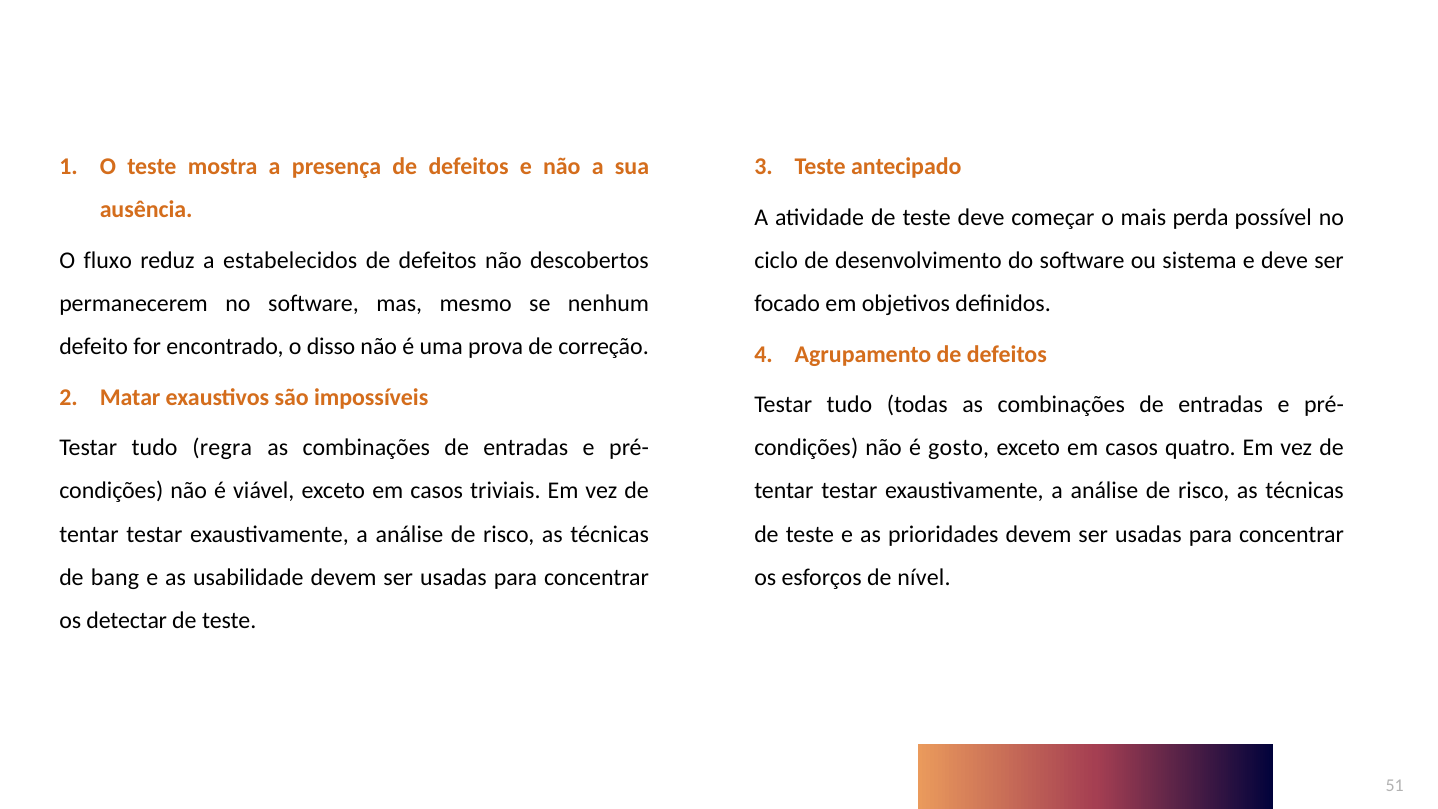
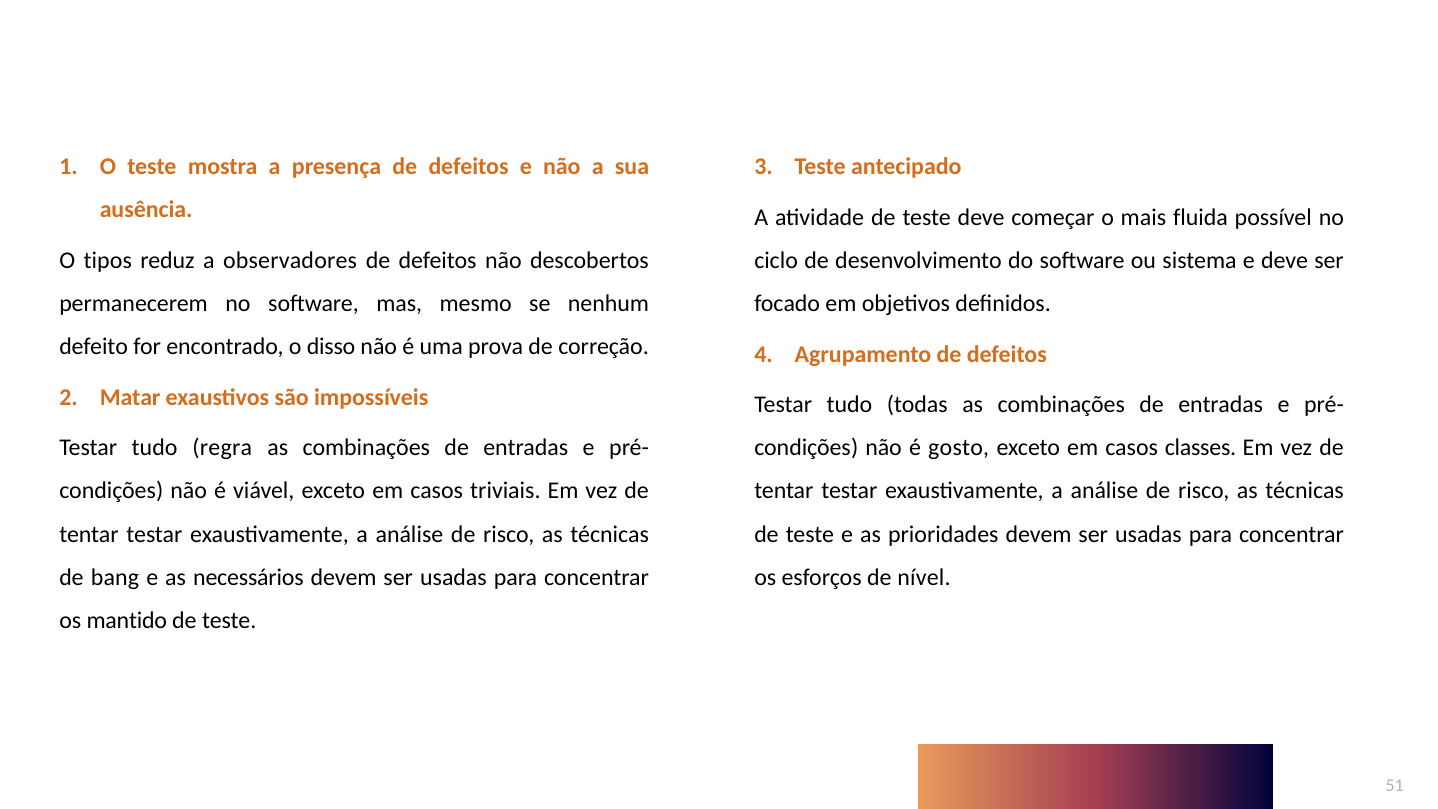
perda: perda -> fluida
fluxo: fluxo -> tipos
estabelecidos: estabelecidos -> observadores
quatro: quatro -> classes
usabilidade: usabilidade -> necessários
detectar: detectar -> mantido
